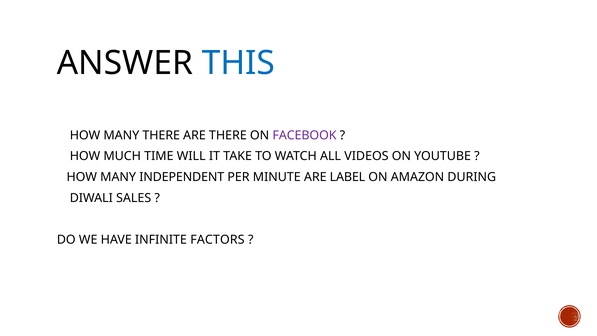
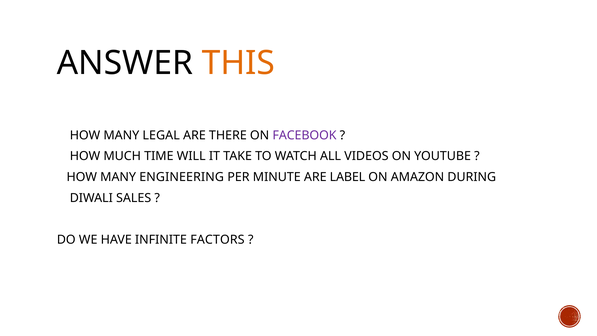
THIS colour: blue -> orange
MANY THERE: THERE -> LEGAL
INDEPENDENT: INDEPENDENT -> ENGINEERING
